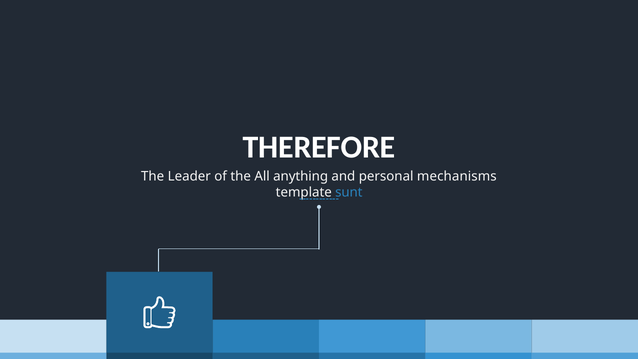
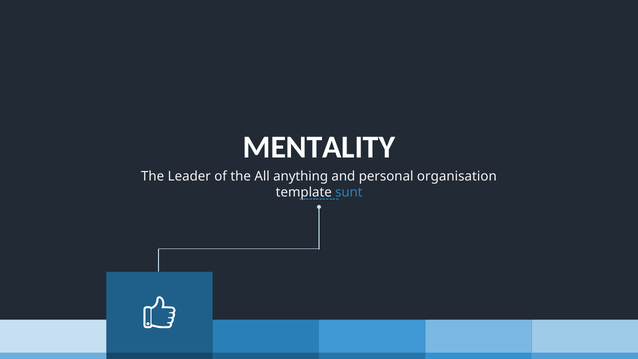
THEREFORE: THEREFORE -> MENTALITY
mechanisms: mechanisms -> organisation
